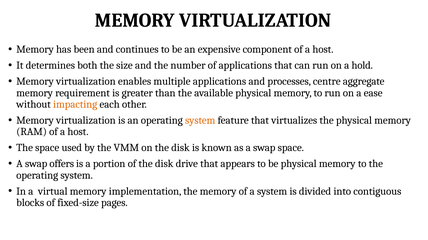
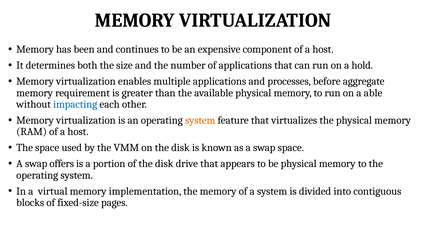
centre: centre -> before
ease: ease -> able
impacting colour: orange -> blue
